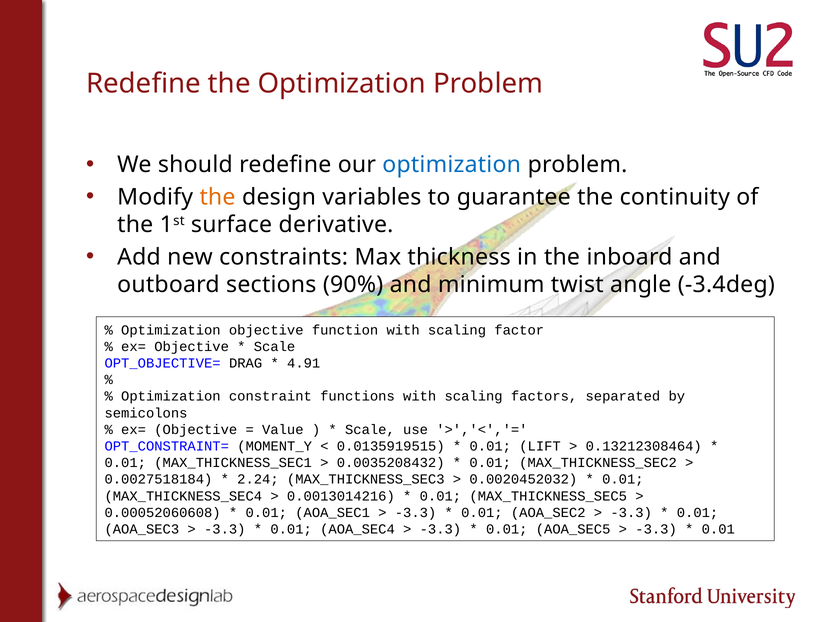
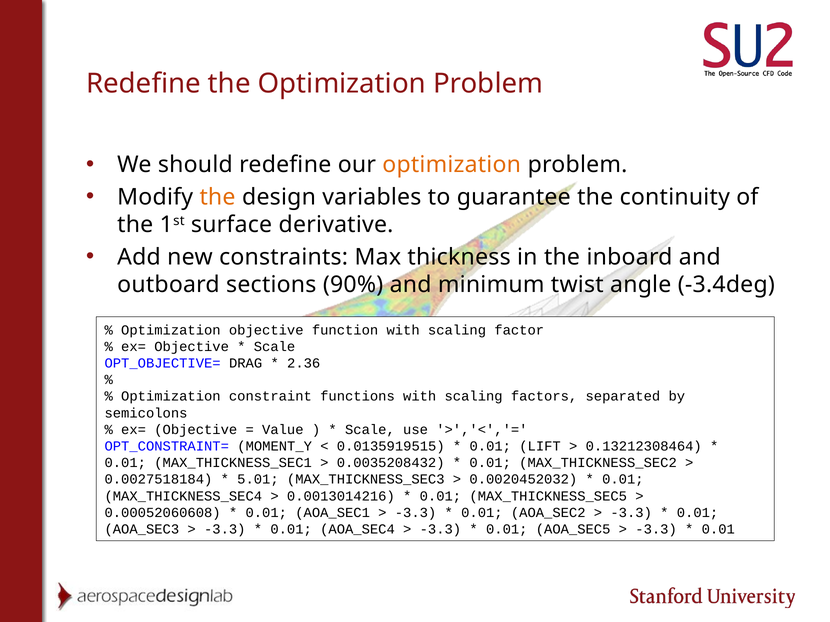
optimization at (452, 165) colour: blue -> orange
4.91: 4.91 -> 2.36
2.24: 2.24 -> 5.01
